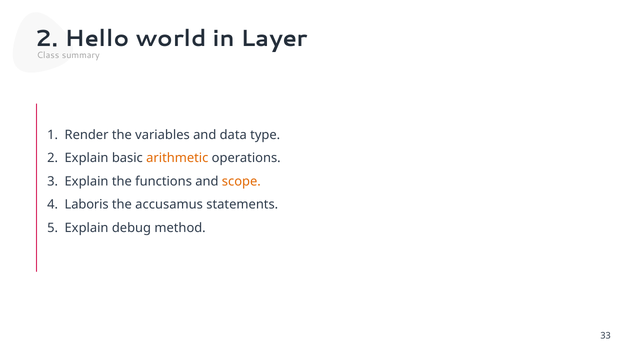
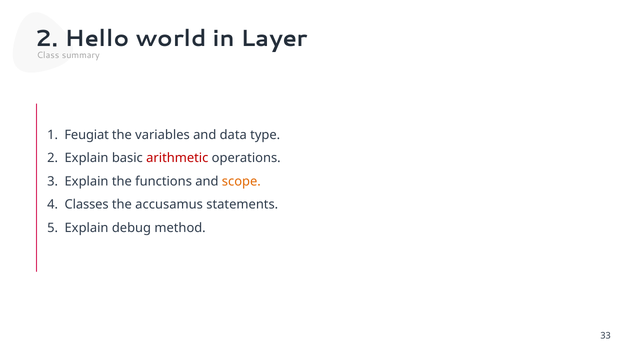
Render: Render -> Feugiat
arithmetic colour: orange -> red
Laboris: Laboris -> Classes
